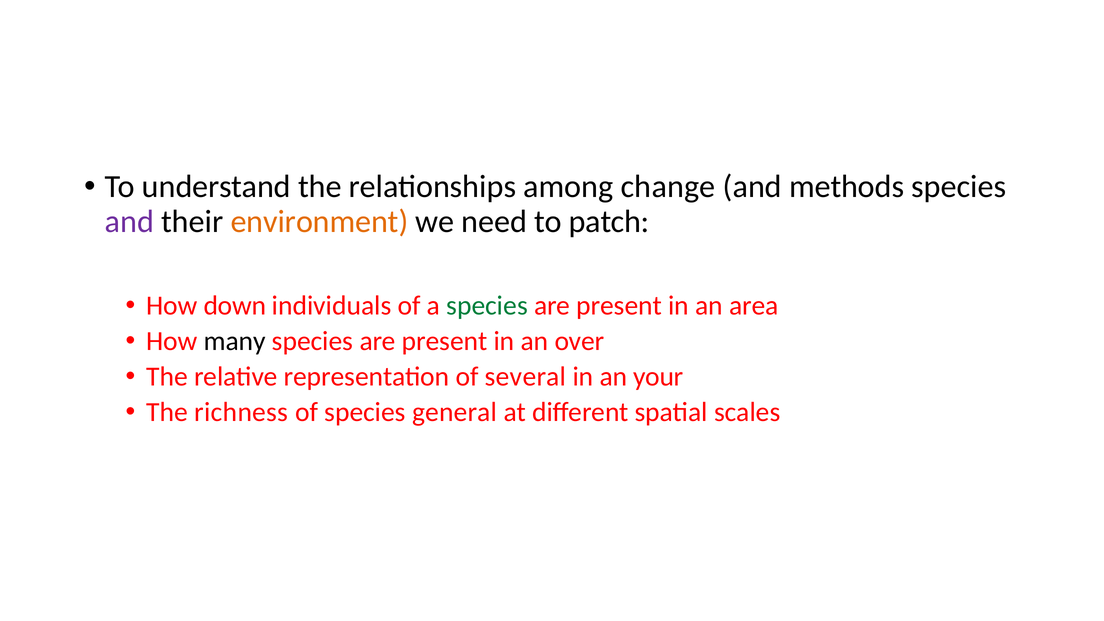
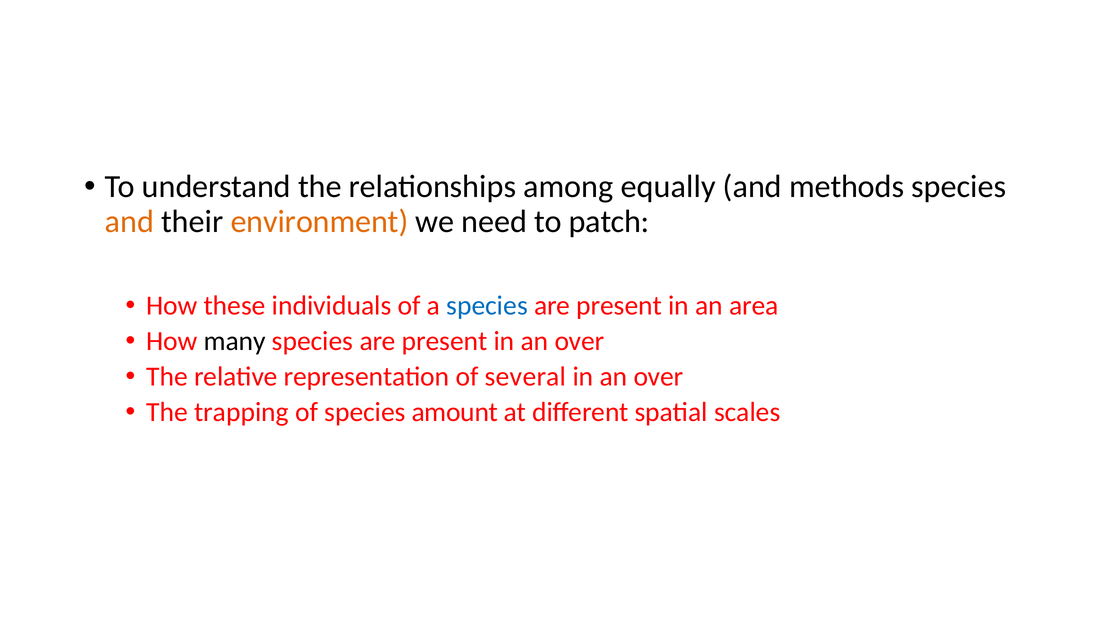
change: change -> equally
and at (129, 221) colour: purple -> orange
down: down -> these
species at (487, 306) colour: green -> blue
your at (658, 377): your -> over
richness: richness -> trapping
general: general -> amount
